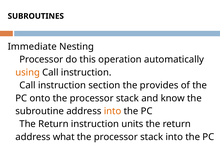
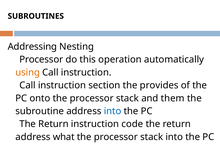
Immediate: Immediate -> Addressing
know: know -> them
into at (113, 111) colour: orange -> blue
units: units -> code
